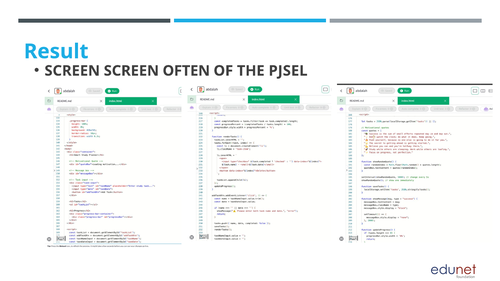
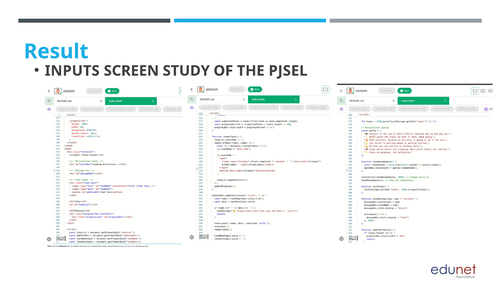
SCREEN at (72, 71): SCREEN -> INPUTS
OFTEN: OFTEN -> STUDY
